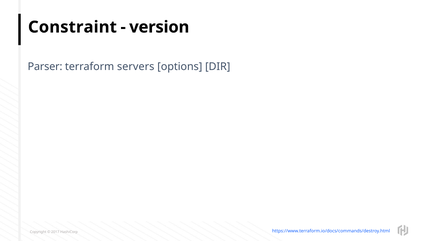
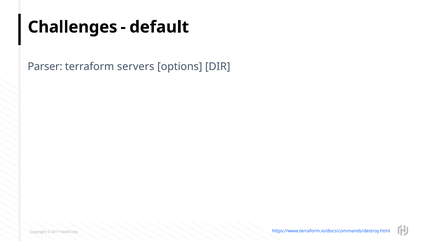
Constraint: Constraint -> Challenges
version: version -> default
